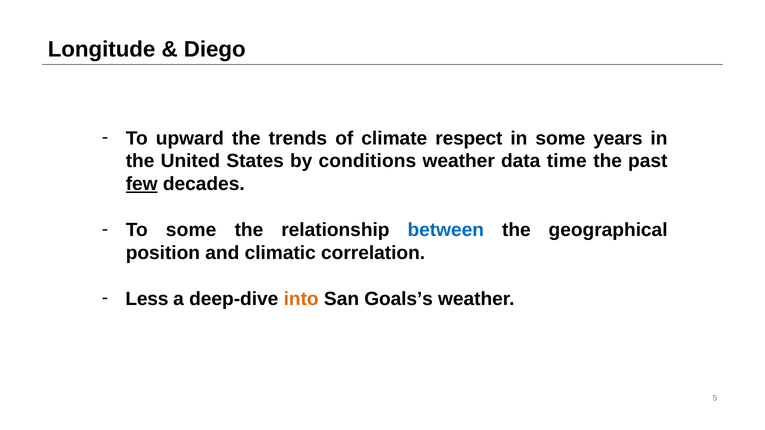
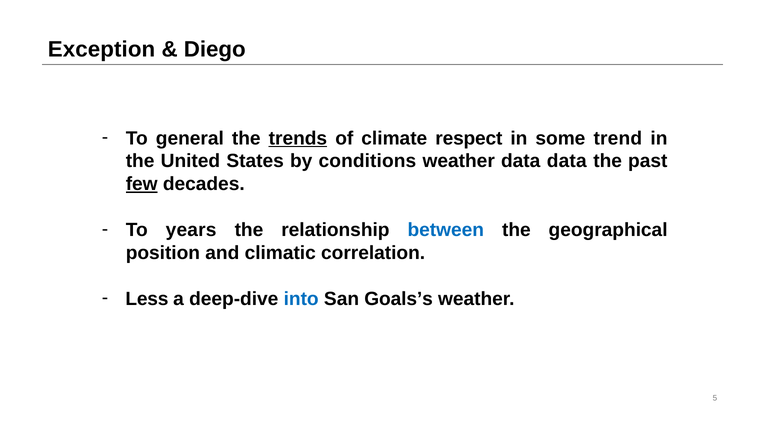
Longitude: Longitude -> Exception
upward: upward -> general
trends underline: none -> present
years: years -> trend
data time: time -> data
To some: some -> years
into colour: orange -> blue
